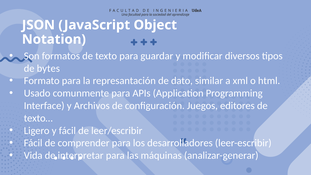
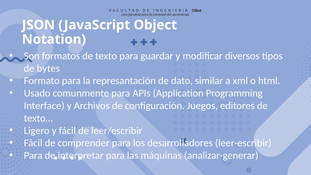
Vida at (33, 155): Vida -> Para
